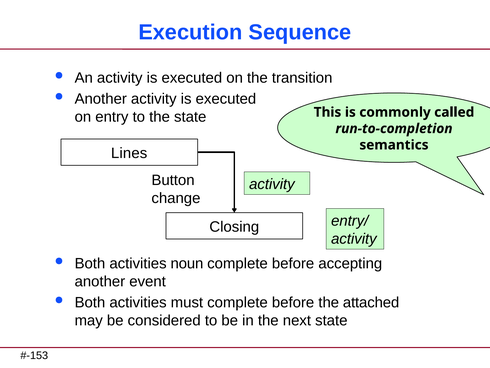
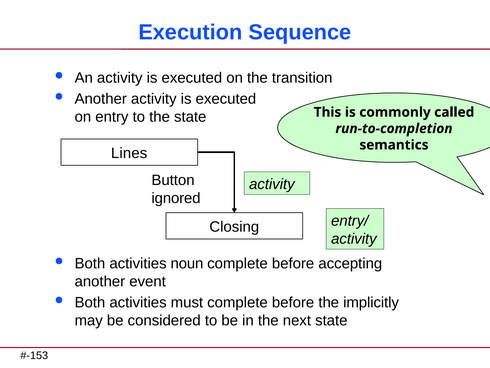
change: change -> ignored
attached: attached -> implicitly
